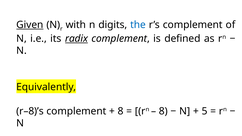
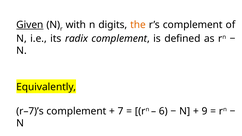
the colour: blue -> orange
radix underline: present -> none
r–8)’s: r–8)’s -> r–7)’s
8 at (121, 111): 8 -> 7
8 at (163, 111): 8 -> 6
5: 5 -> 9
